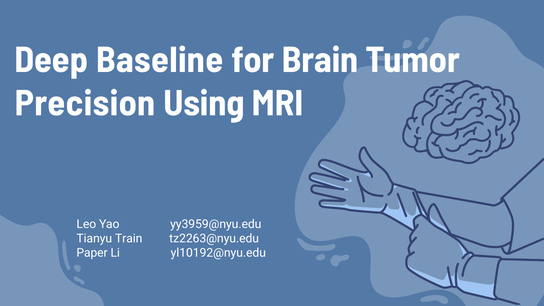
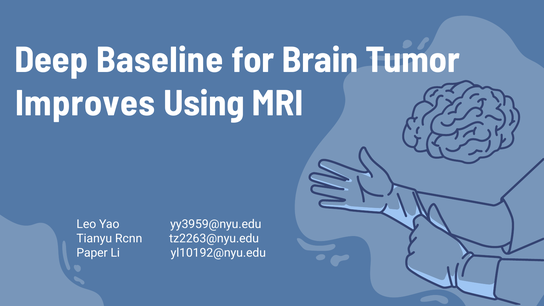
Precision: Precision -> Improves
Train: Train -> Rcnn
